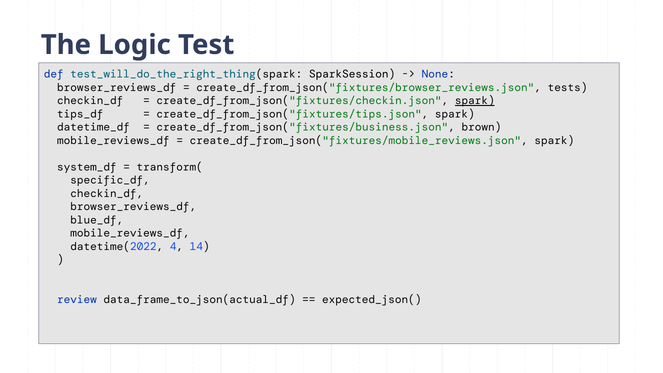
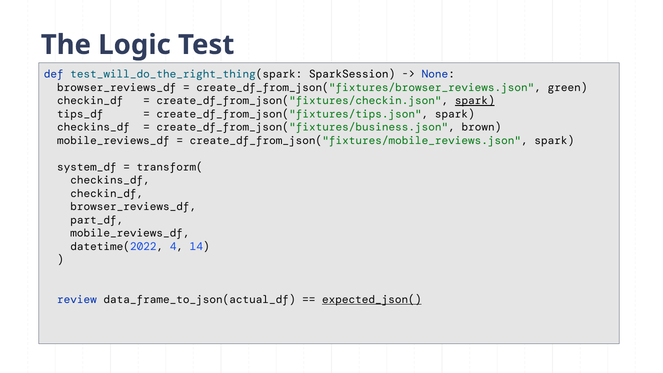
tests: tests -> green
datetime_df at (94, 127): datetime_df -> checkins_df
specific_df at (110, 180): specific_df -> checkins_df
blue_df: blue_df -> part_df
expected_json( underline: none -> present
